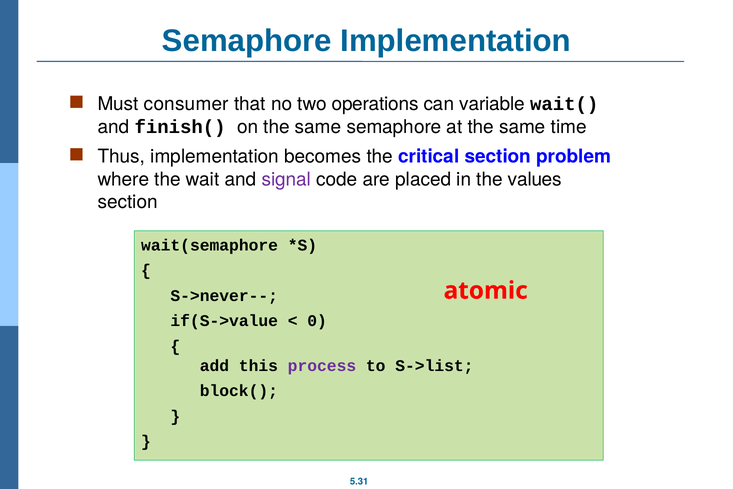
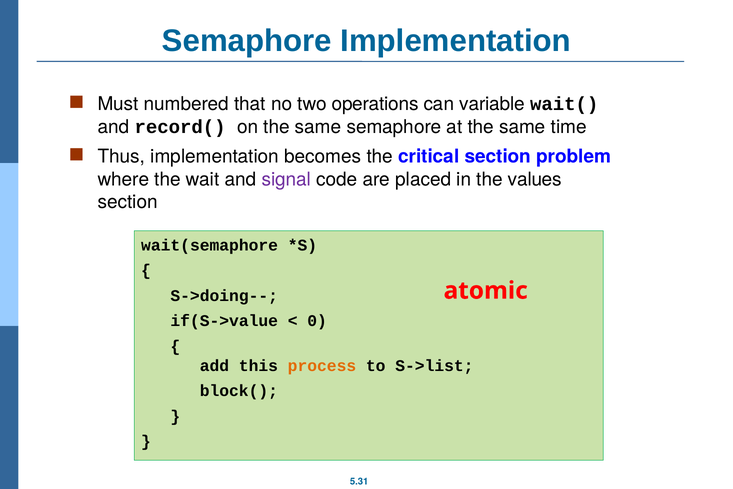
consumer: consumer -> numbered
finish(: finish( -> record(
S->never--: S->never-- -> S->doing--
process colour: purple -> orange
